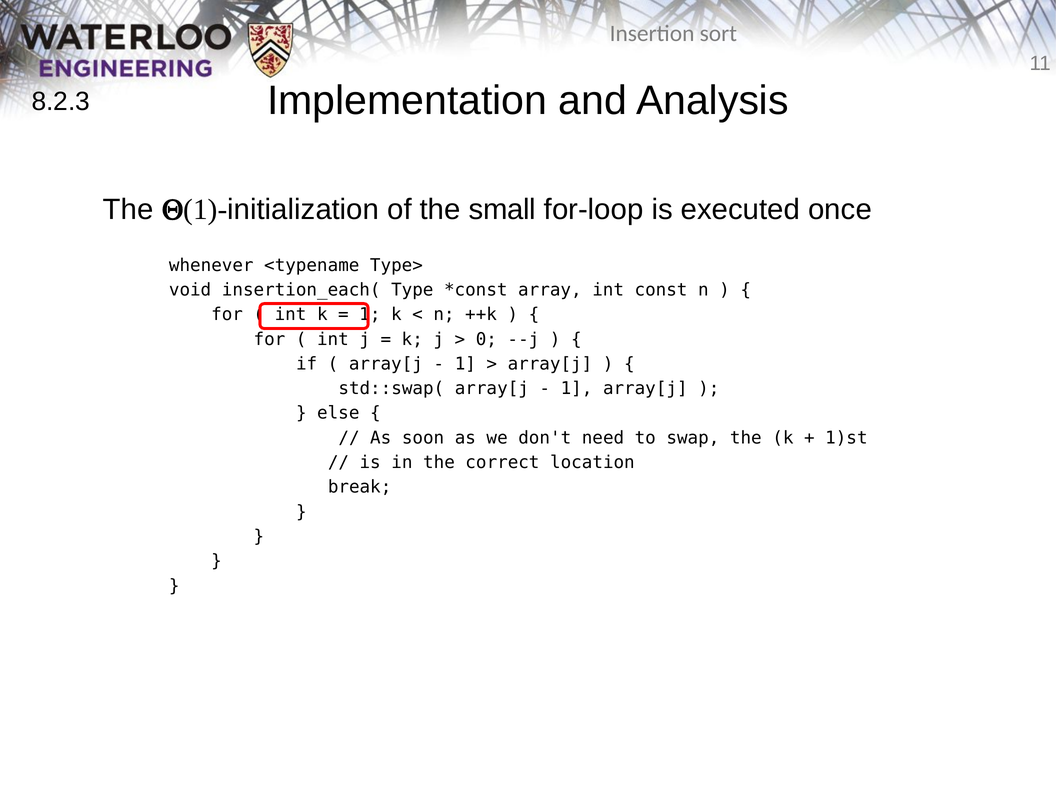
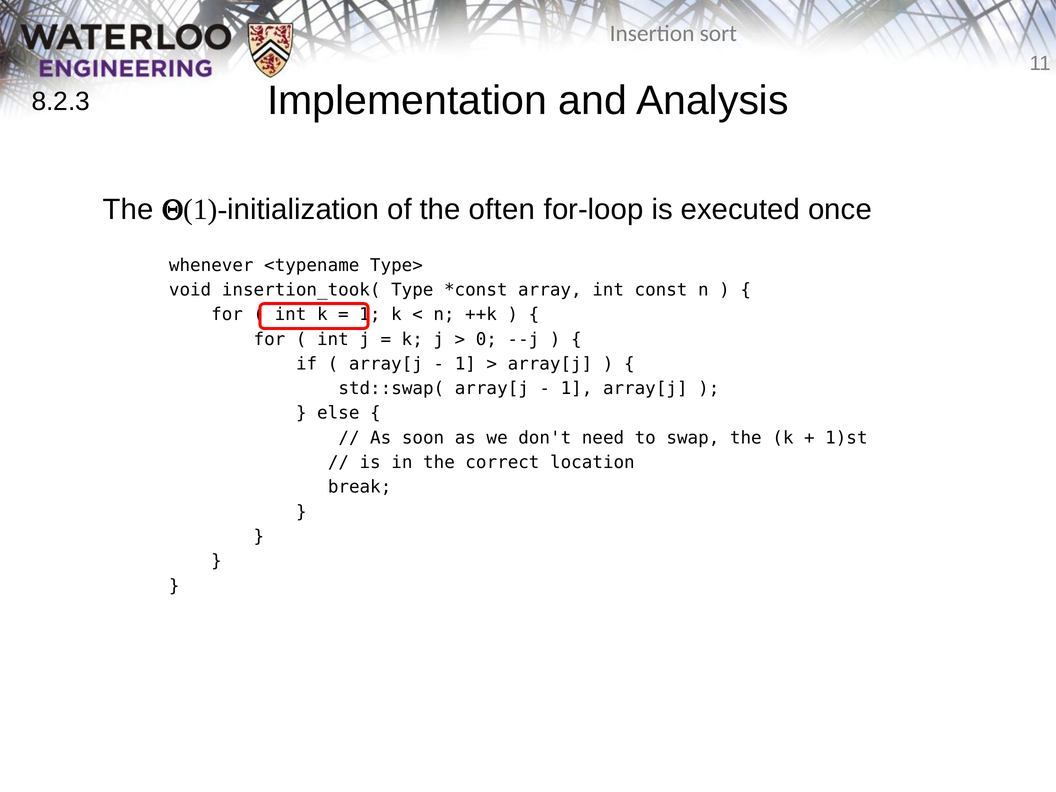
small: small -> often
insertion_each(: insertion_each( -> insertion_took(
